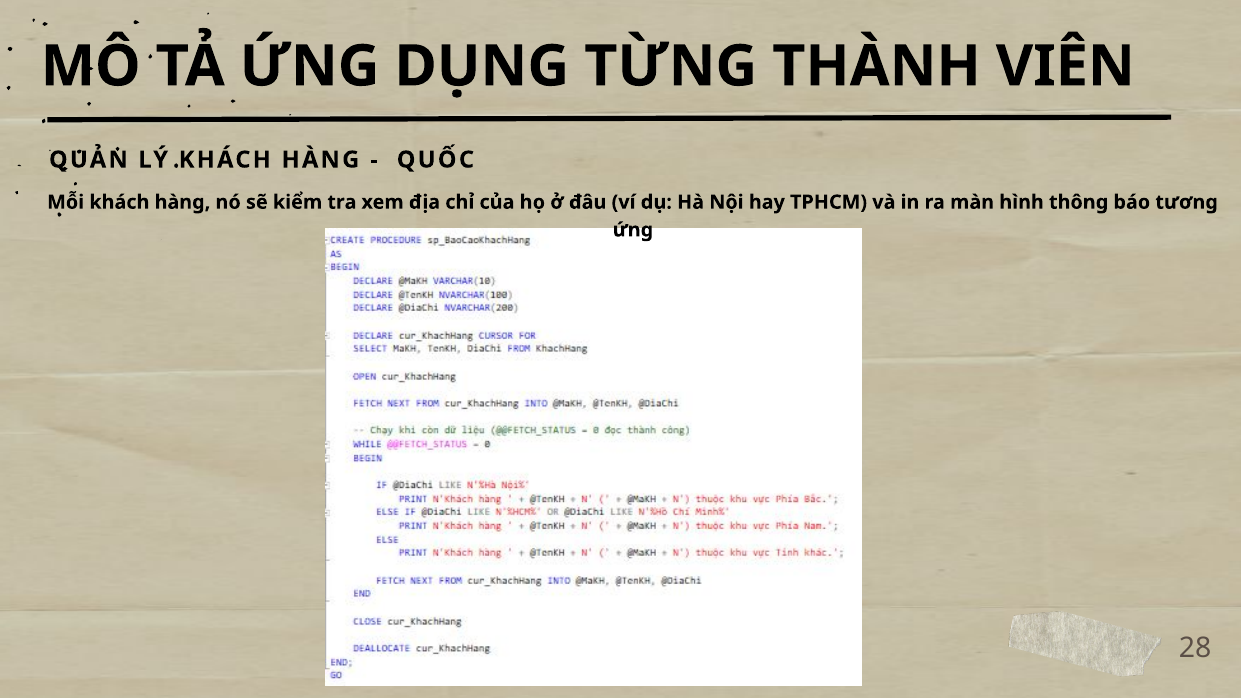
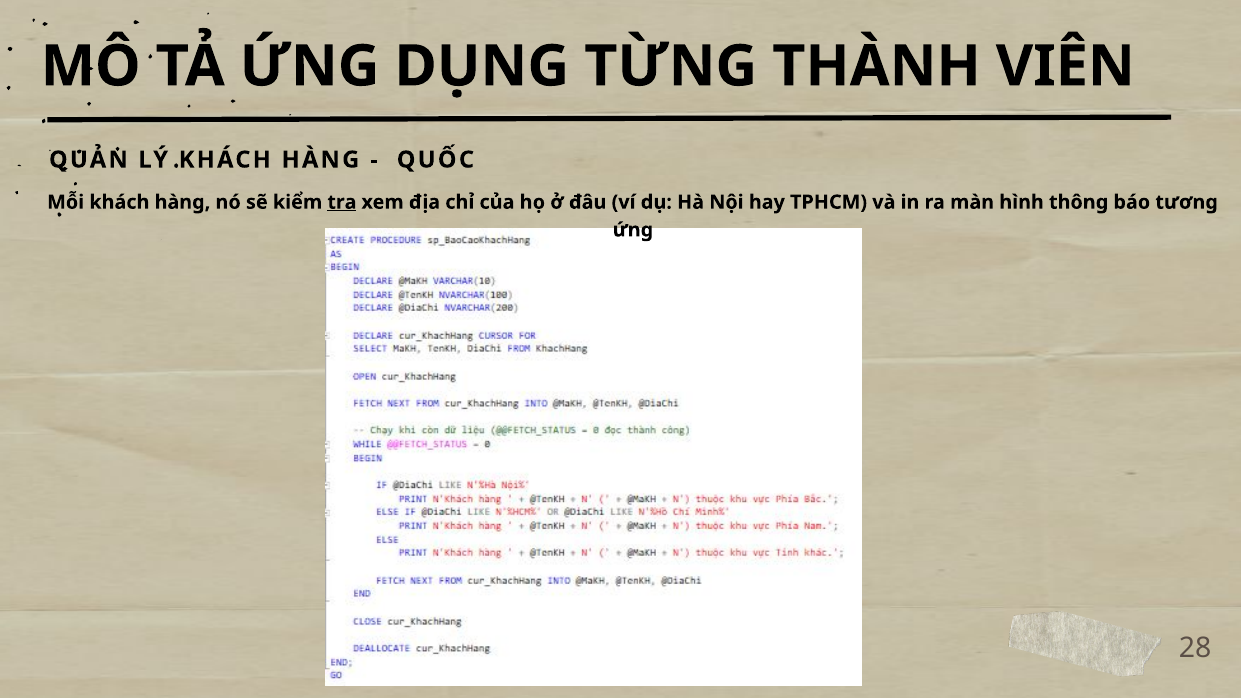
tra underline: none -> present
